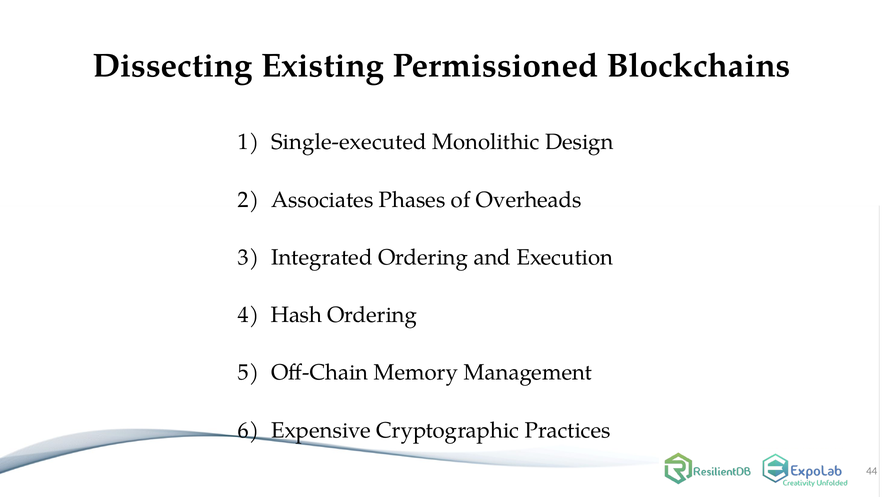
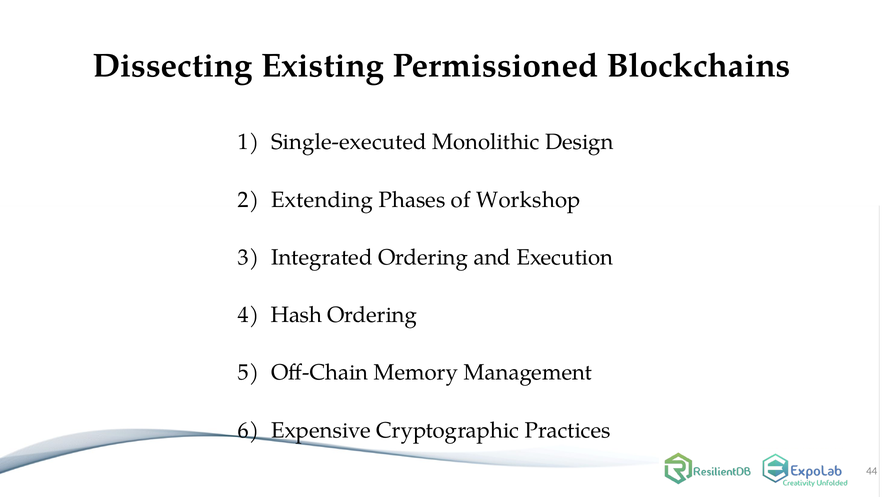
Associates: Associates -> Extending
Overheads: Overheads -> Workshop
